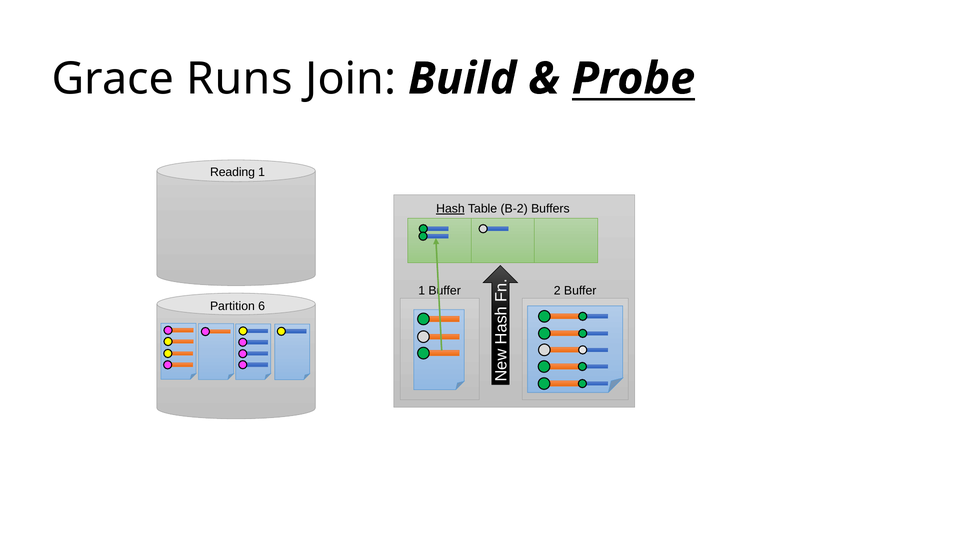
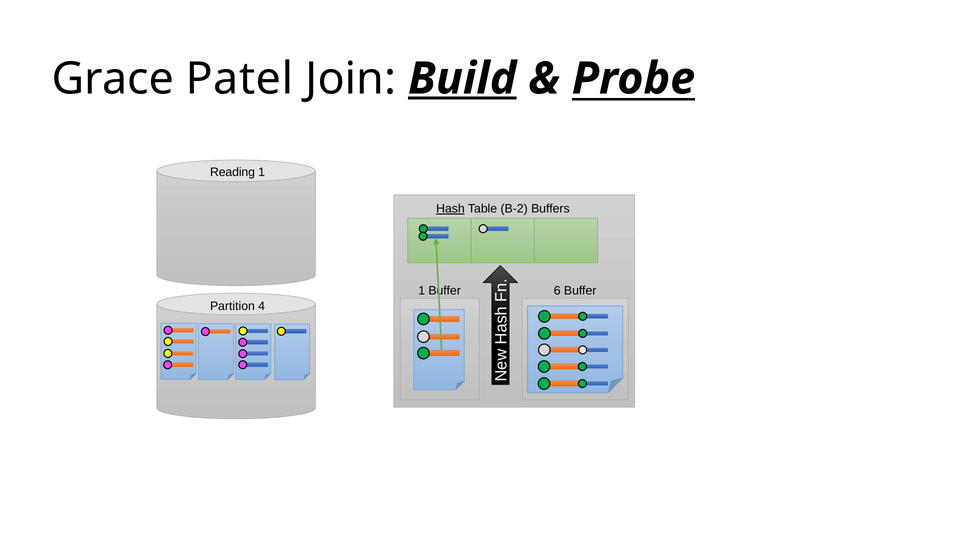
Runs: Runs -> Patel
Build underline: none -> present
2: 2 -> 6
6: 6 -> 4
